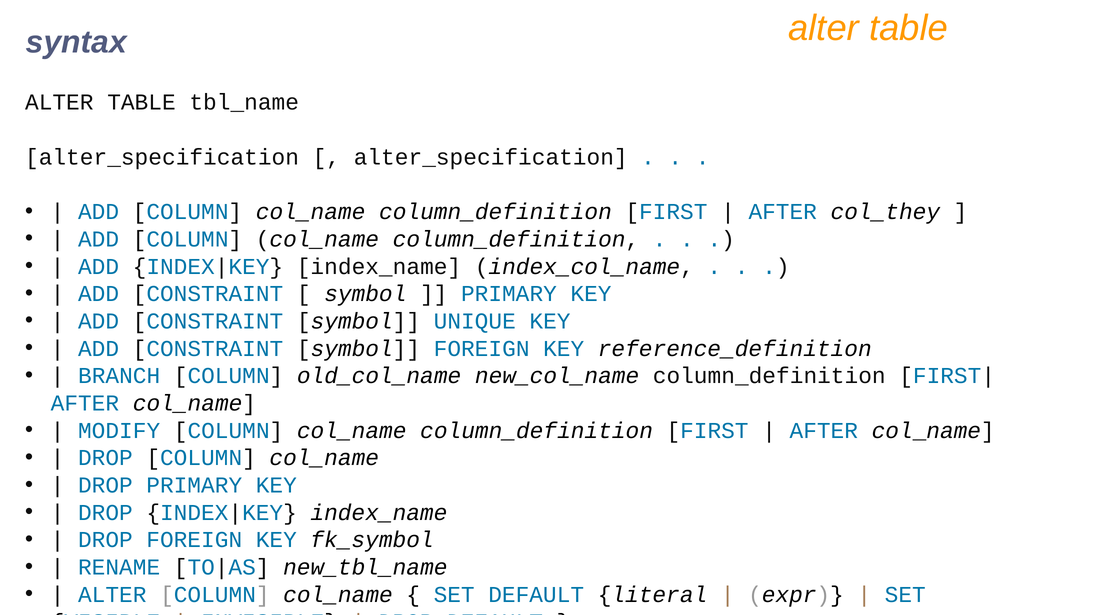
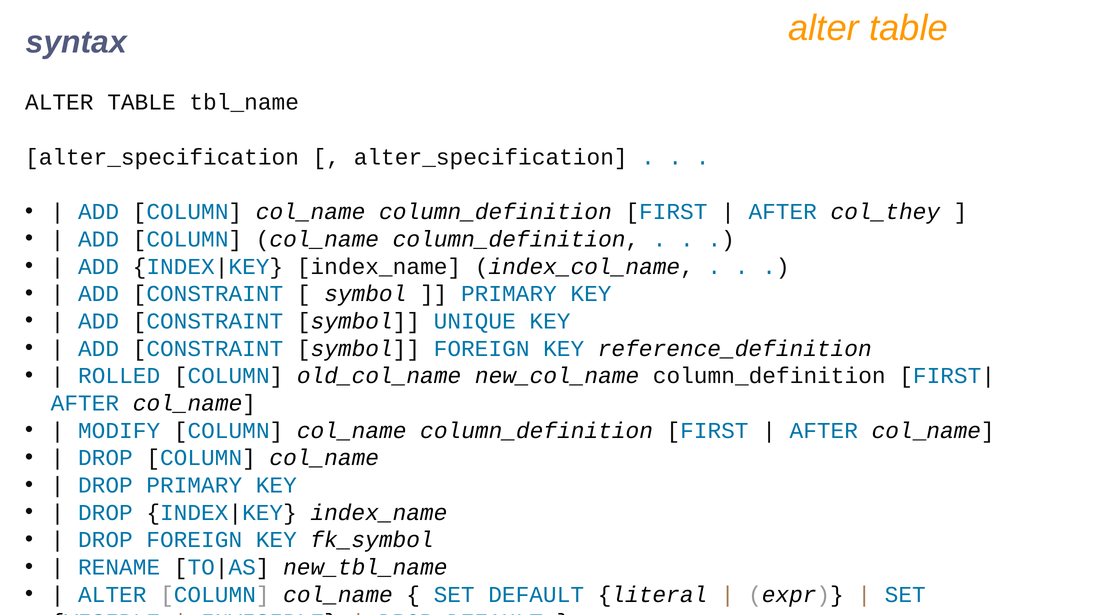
BRANCH: BRANCH -> ROLLED
